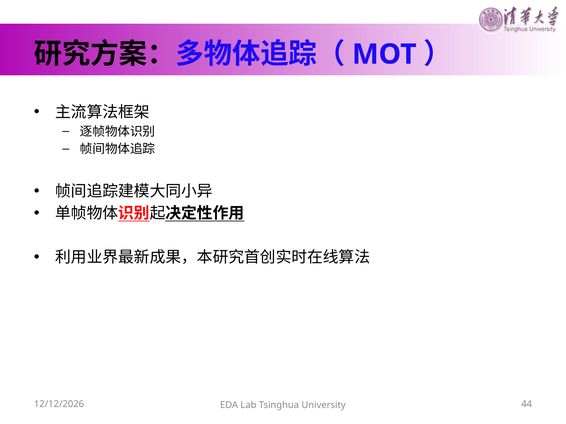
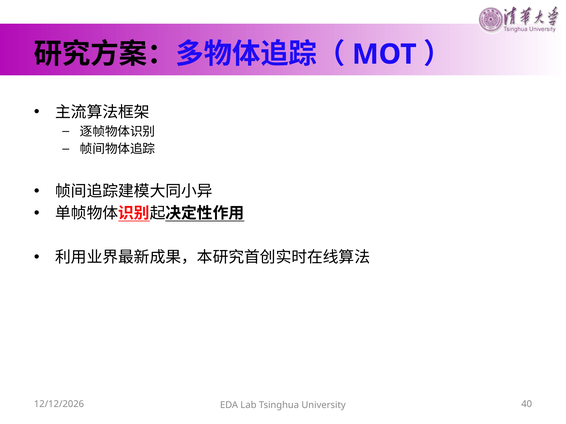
44: 44 -> 40
